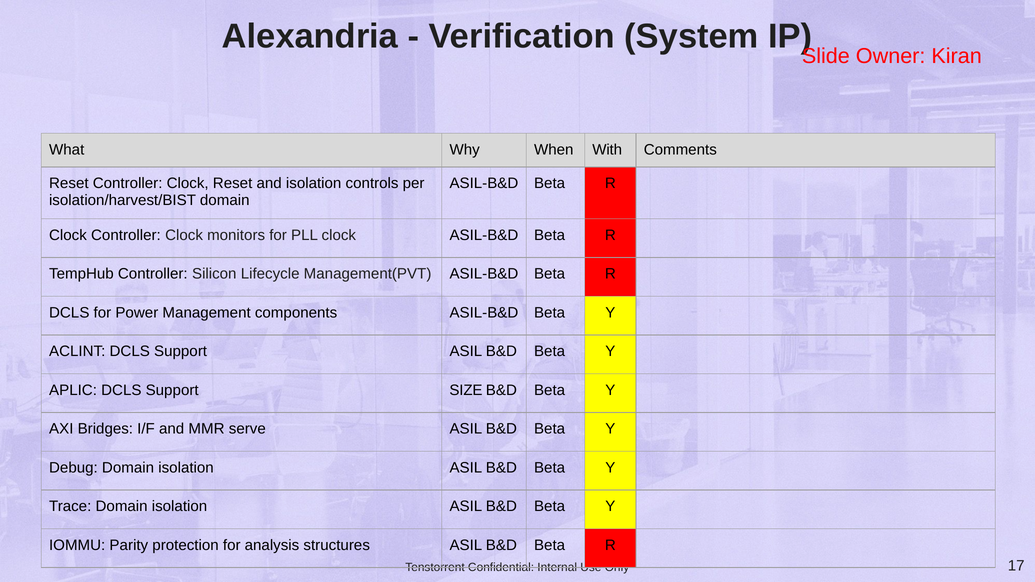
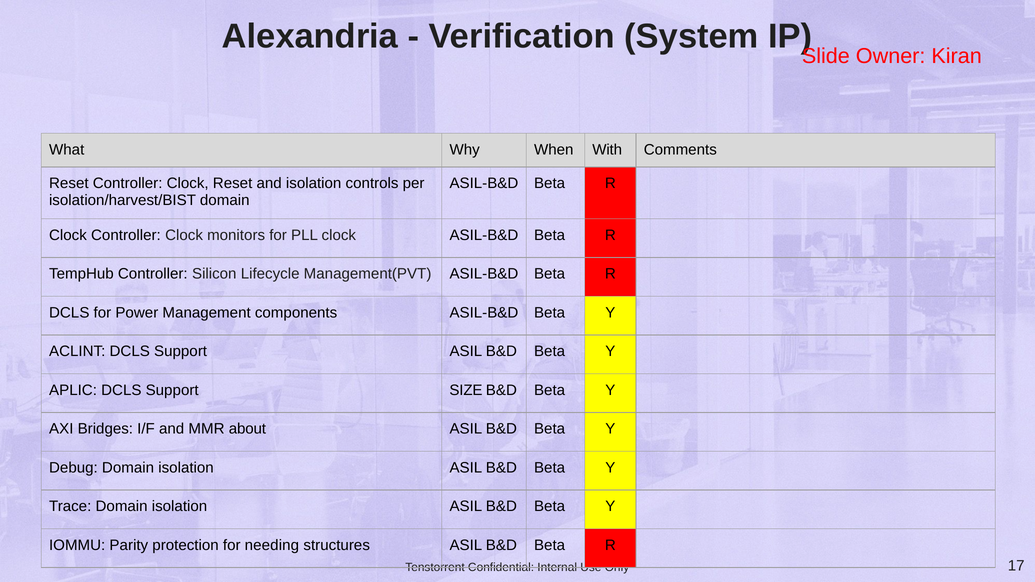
serve: serve -> about
analysis: analysis -> needing
